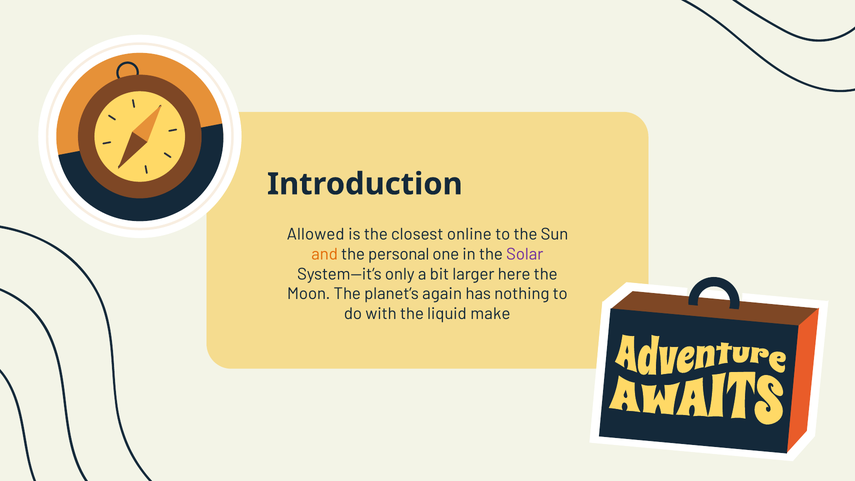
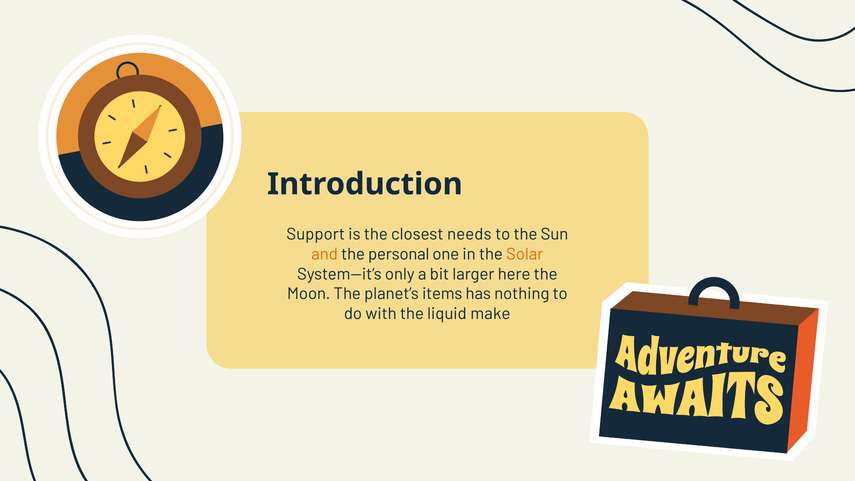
Allowed: Allowed -> Support
online: online -> needs
Solar colour: purple -> orange
again: again -> items
